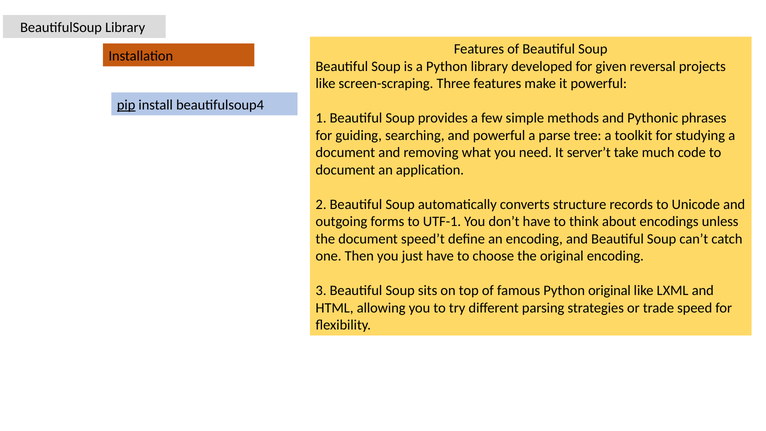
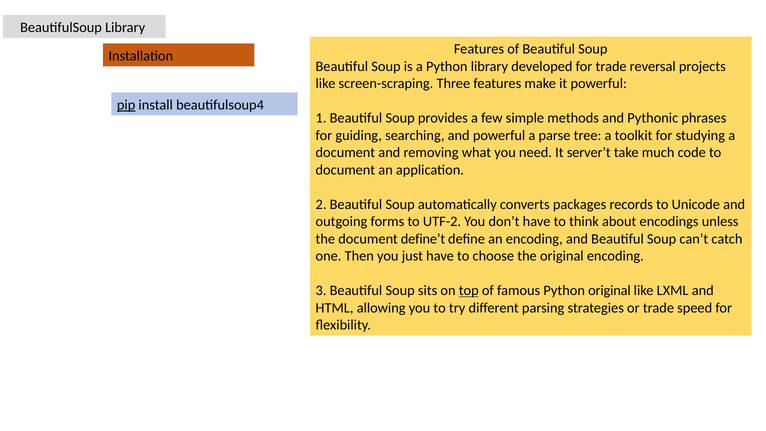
for given: given -> trade
structure: structure -> packages
UTF-1: UTF-1 -> UTF-2
speed’t: speed’t -> define’t
top underline: none -> present
